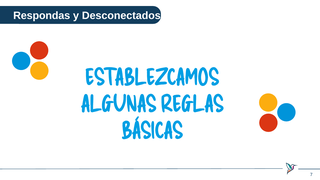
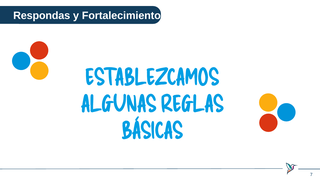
Desconectados: Desconectados -> Fortalecimiento
